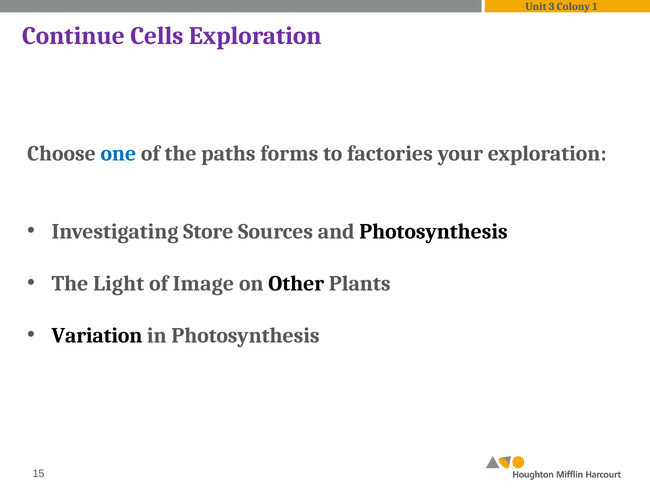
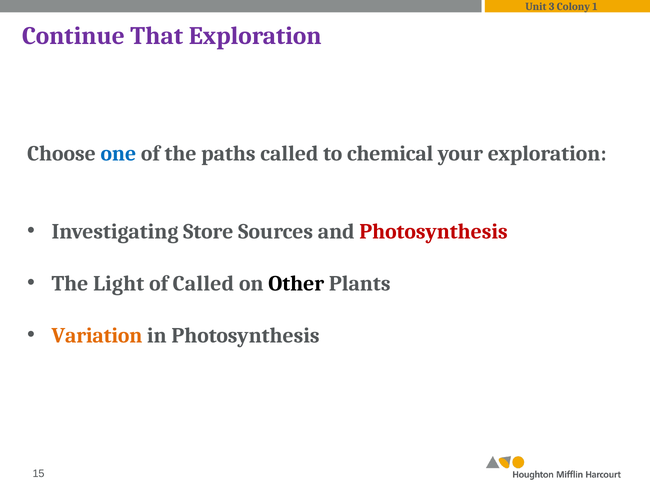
Cells: Cells -> That
paths forms: forms -> called
factories: factories -> chemical
Photosynthesis at (434, 231) colour: black -> red
of Image: Image -> Called
Variation colour: black -> orange
